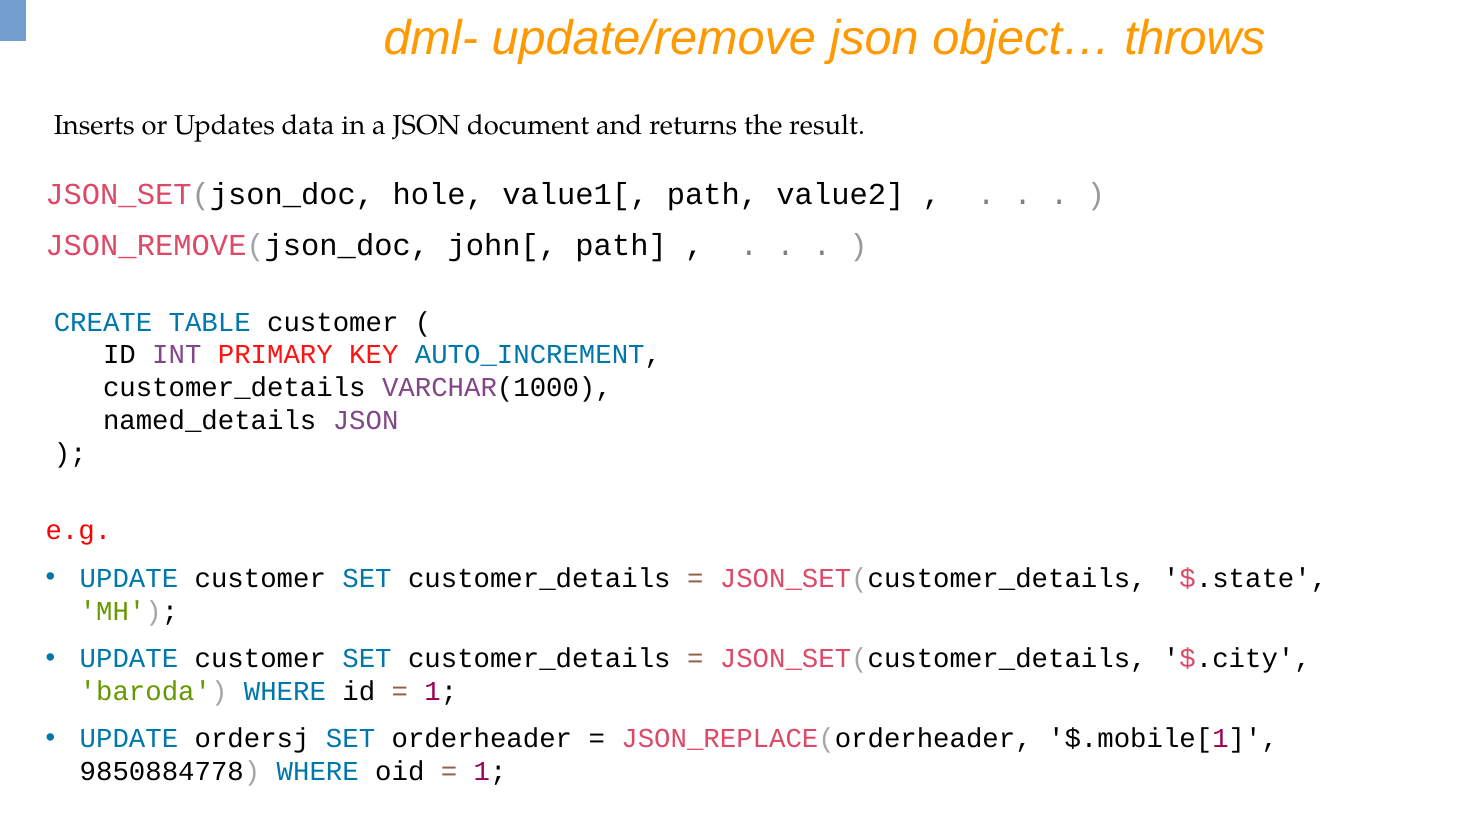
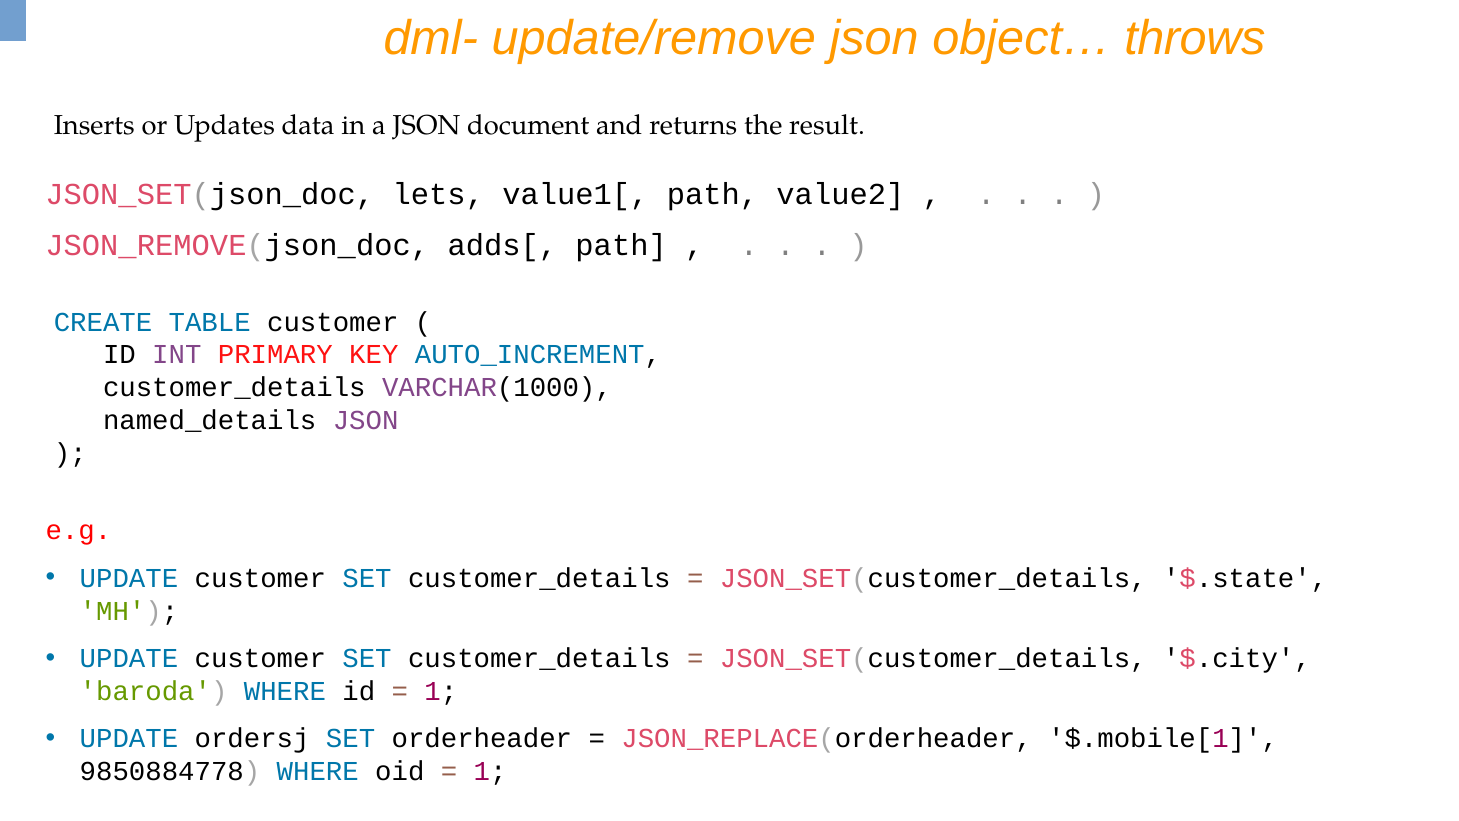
hole: hole -> lets
john[: john[ -> adds[
